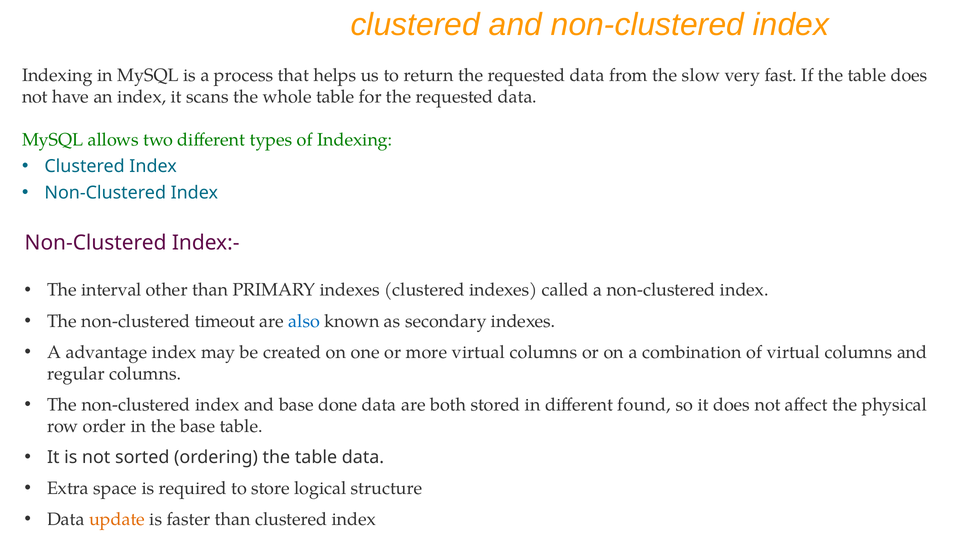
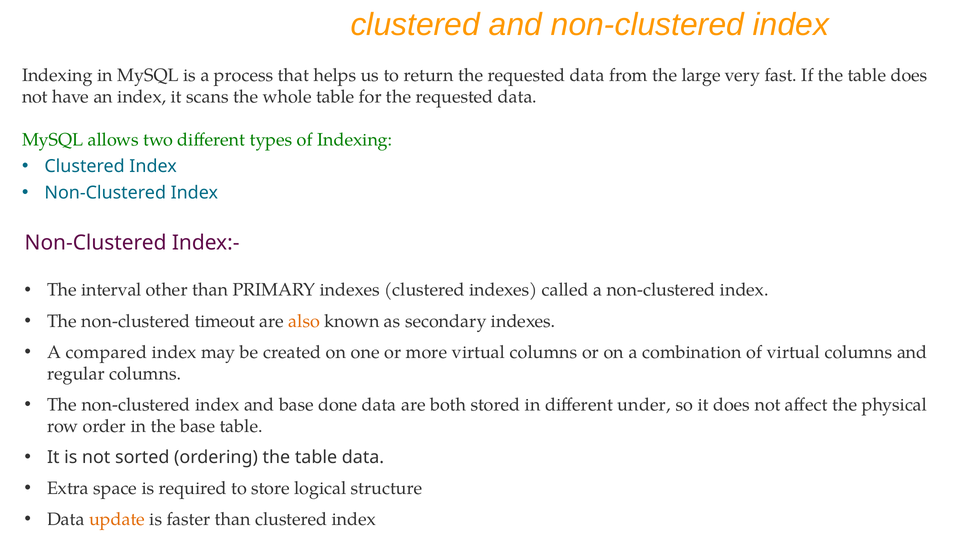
slow: slow -> large
also colour: blue -> orange
advantage: advantage -> compared
found: found -> under
